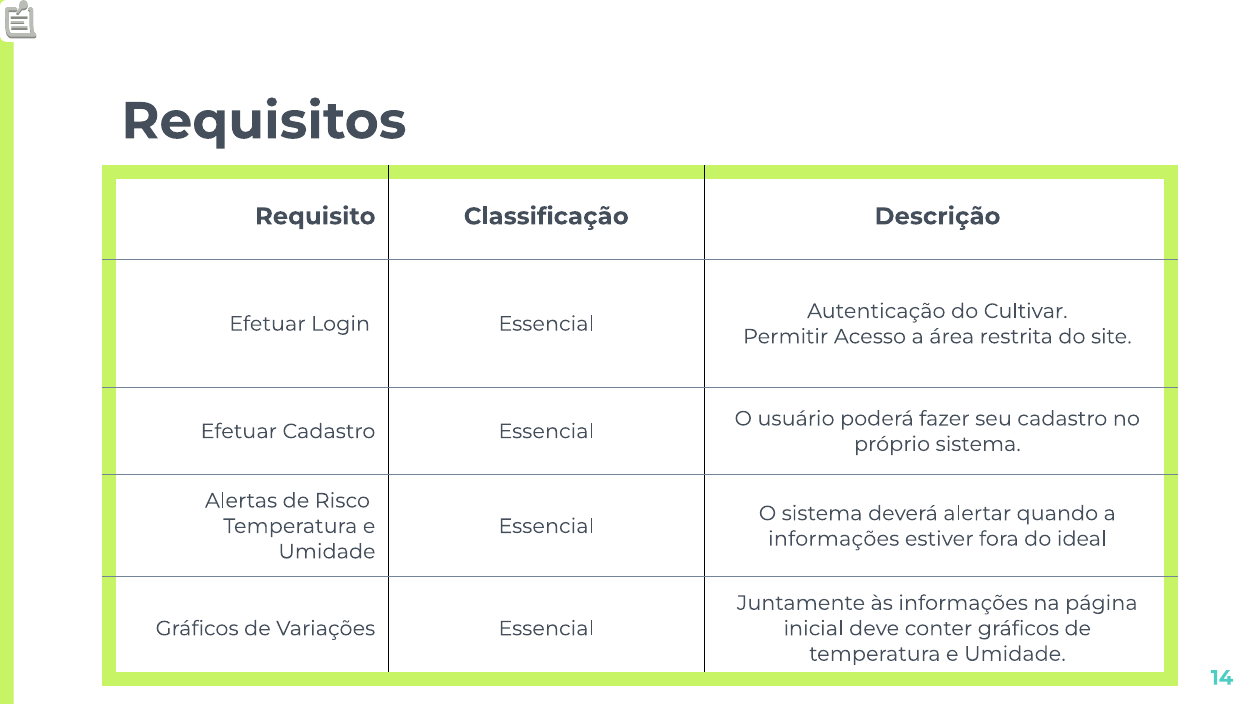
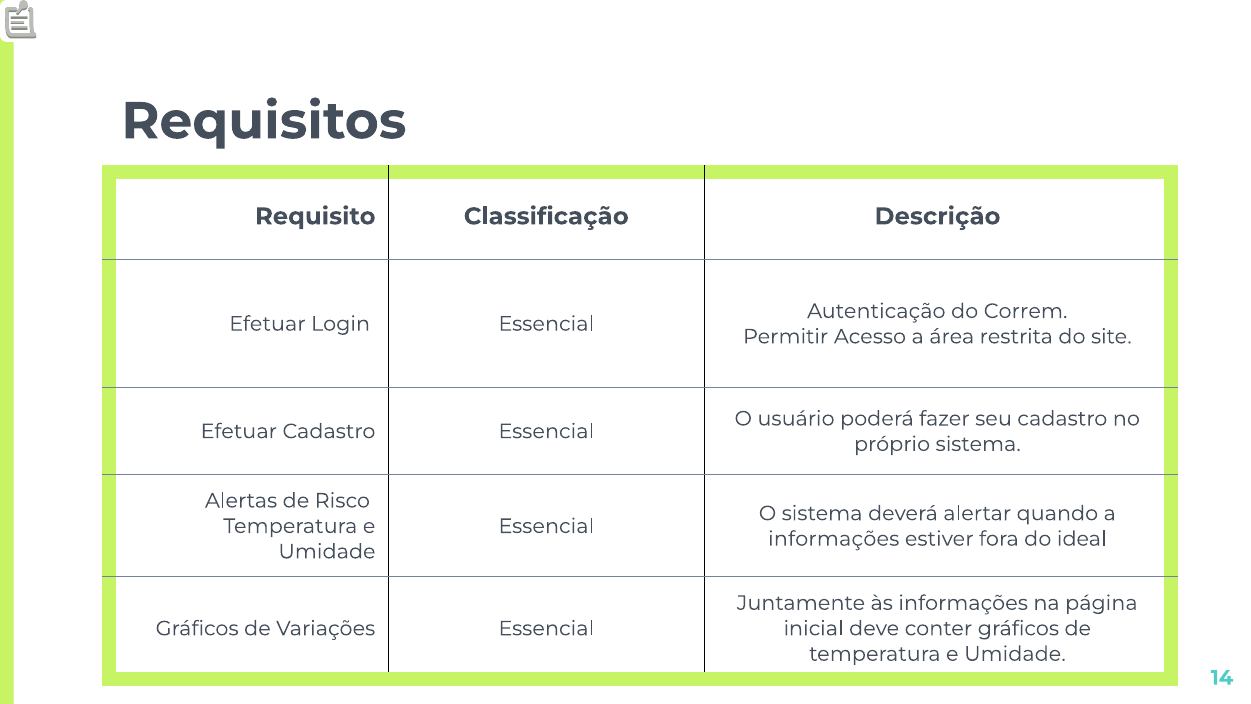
Cultivar: Cultivar -> Correm
